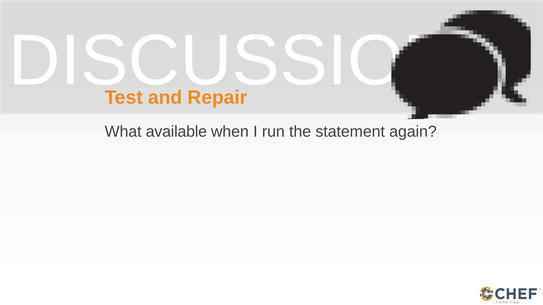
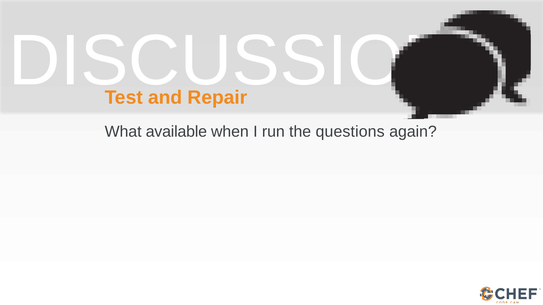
statement: statement -> questions
